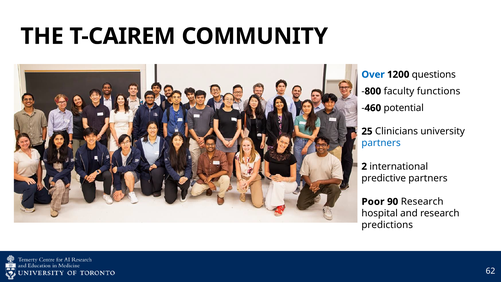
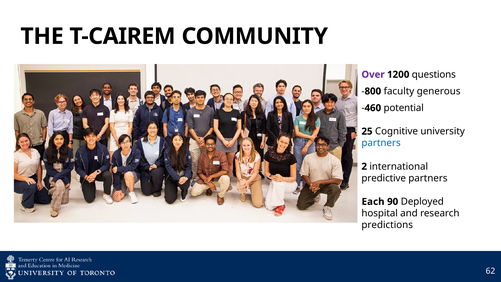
Over colour: blue -> purple
functions: functions -> generous
Clinicians: Clinicians -> Cognitive
Poor: Poor -> Each
90 Research: Research -> Deployed
